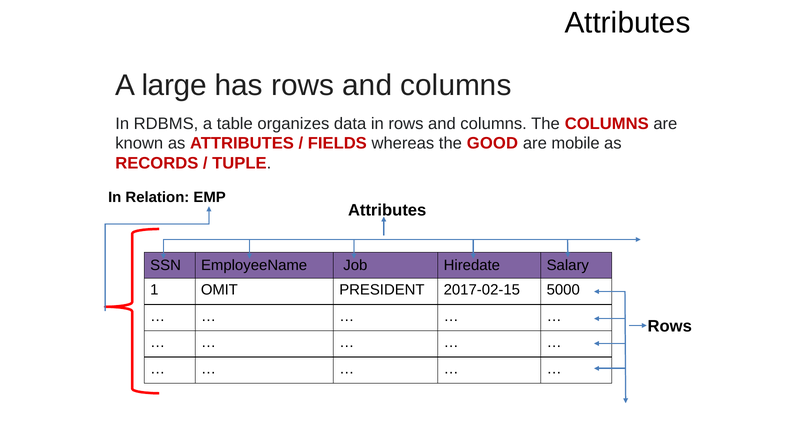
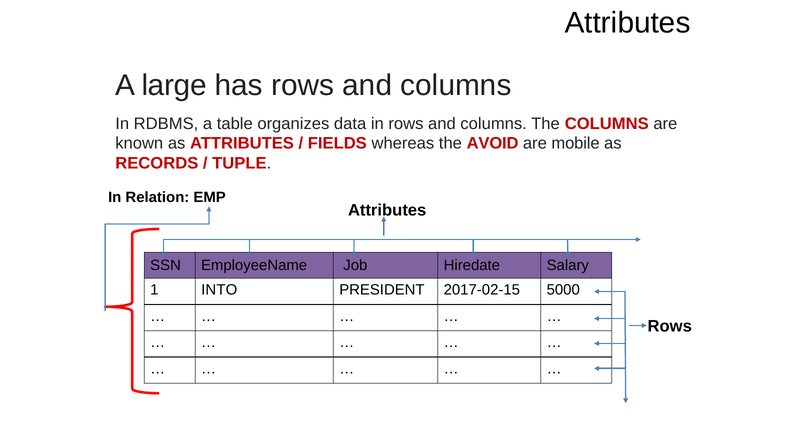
GOOD: GOOD -> AVOID
OMIT: OMIT -> INTO
